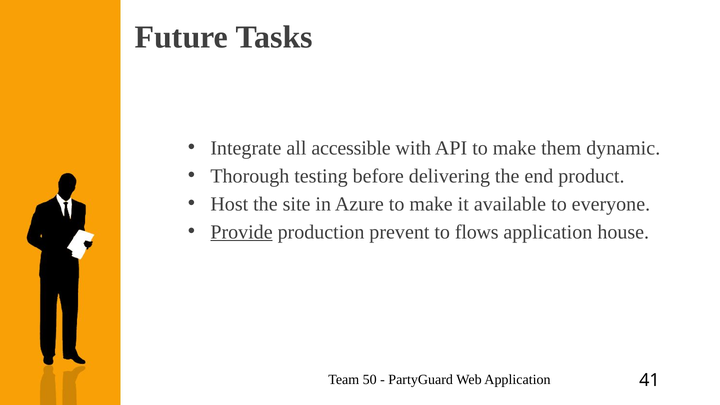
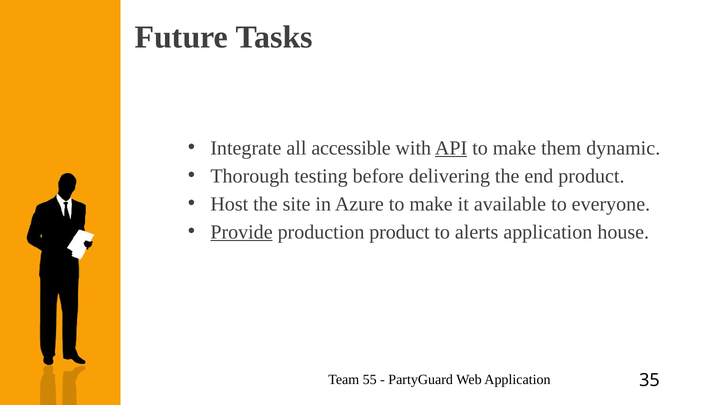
API underline: none -> present
production prevent: prevent -> product
flows: flows -> alerts
50: 50 -> 55
41: 41 -> 35
